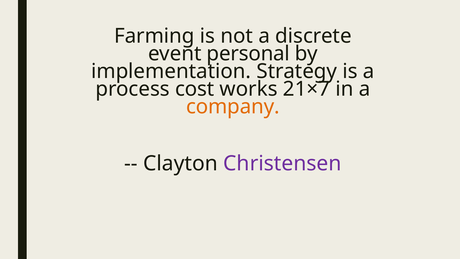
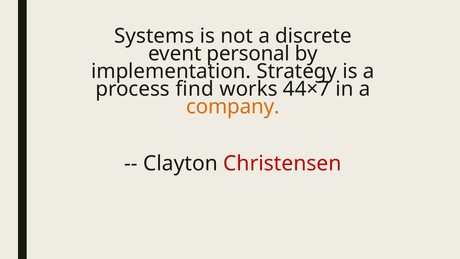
Farming: Farming -> Systems
cost: cost -> find
21×7: 21×7 -> 44×7
Christensen colour: purple -> red
